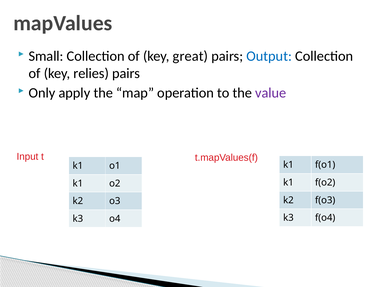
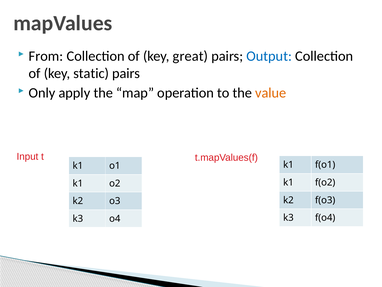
Small: Small -> From
relies: relies -> static
value colour: purple -> orange
